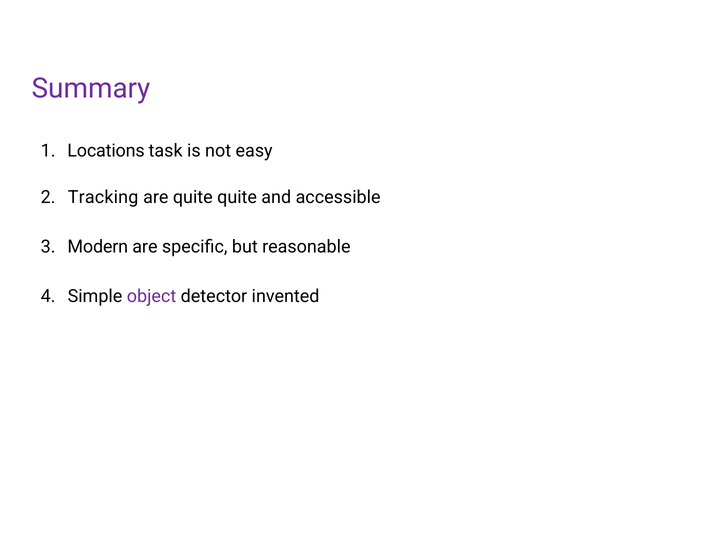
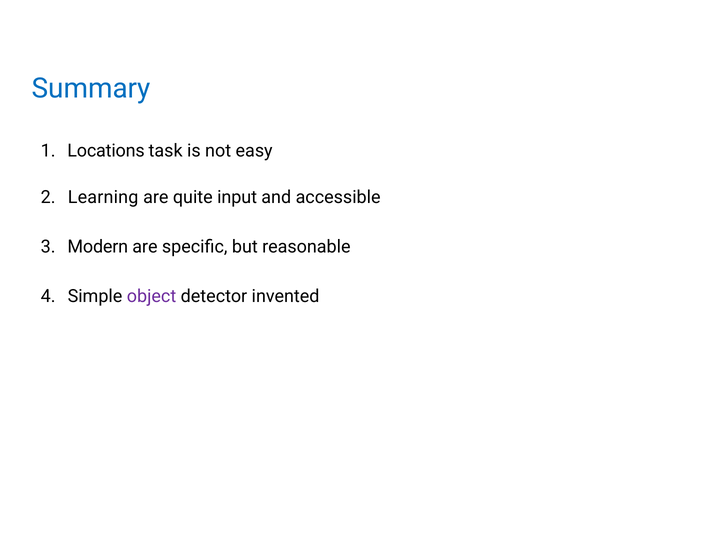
Summary colour: purple -> blue
Tracking: Tracking -> Learning
quite quite: quite -> input
